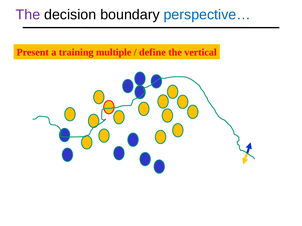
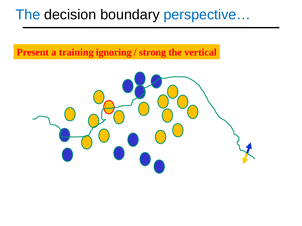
The at (28, 15) colour: purple -> blue
multiple: multiple -> ignoring
define: define -> strong
